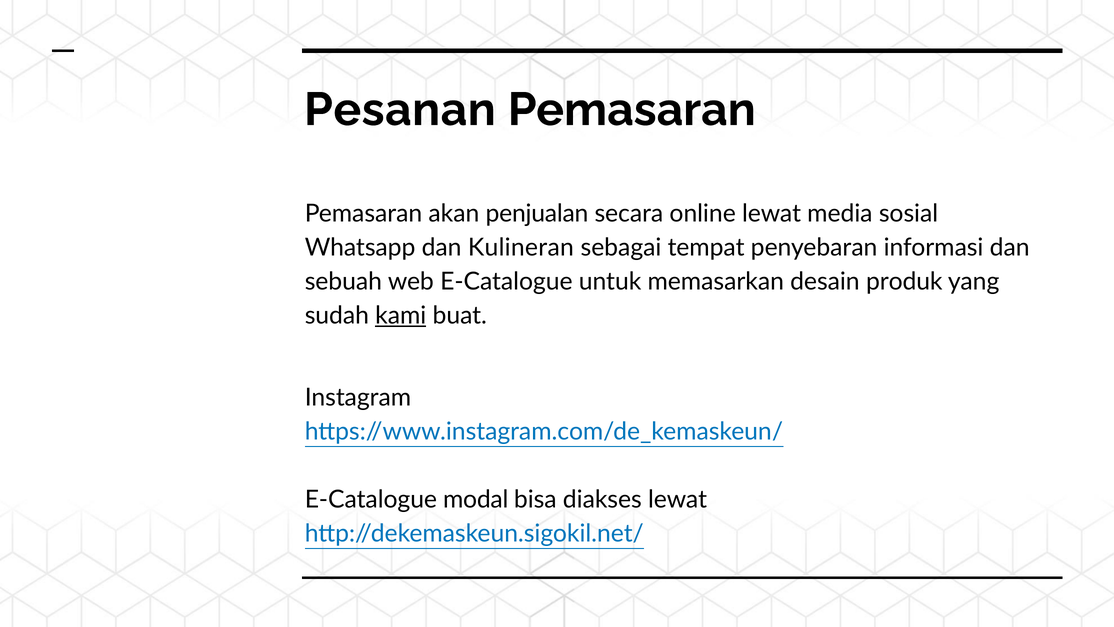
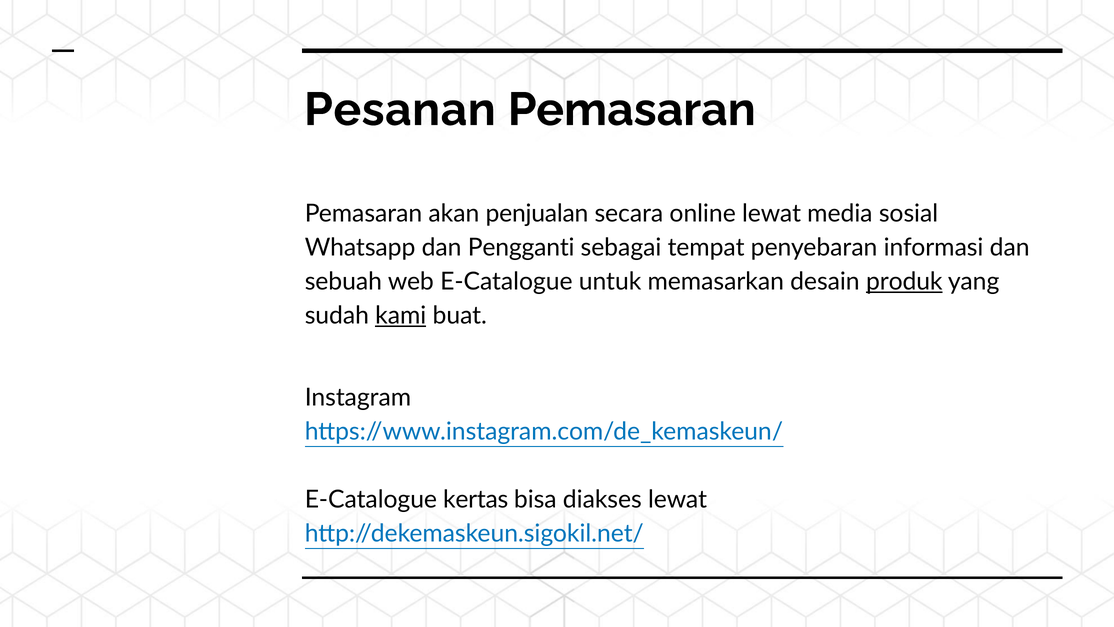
Kulineran: Kulineran -> Pengganti
produk underline: none -> present
modal: modal -> kertas
